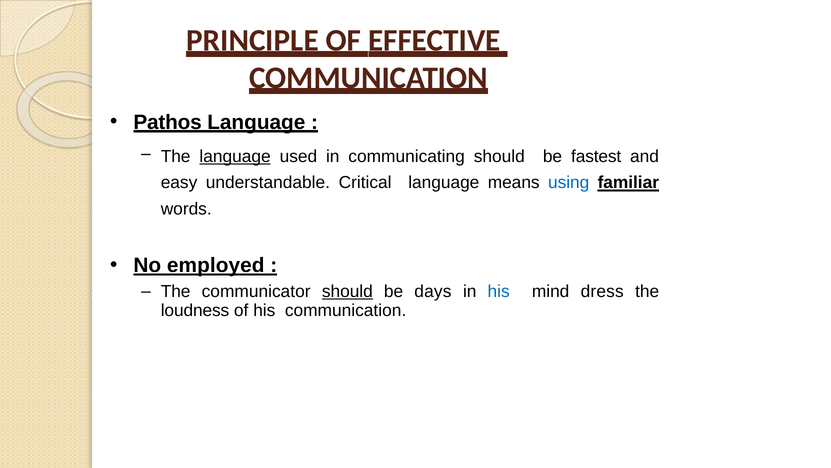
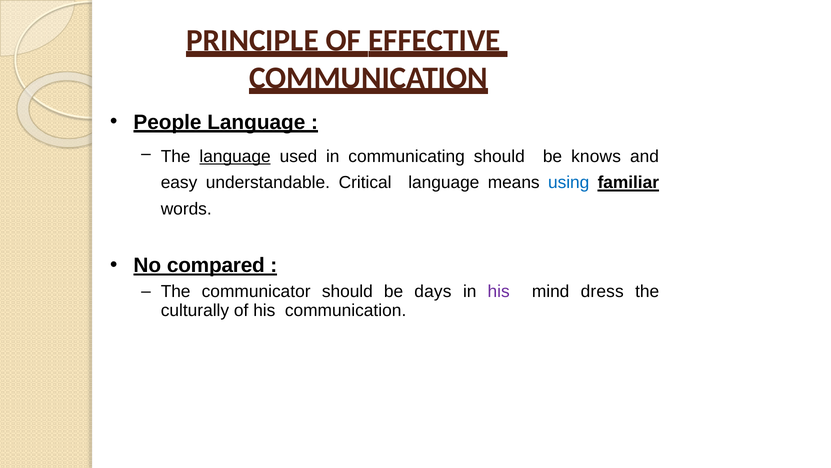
Pathos: Pathos -> People
fastest: fastest -> knows
employed: employed -> compared
should at (347, 291) underline: present -> none
his at (499, 291) colour: blue -> purple
loudness: loudness -> culturally
